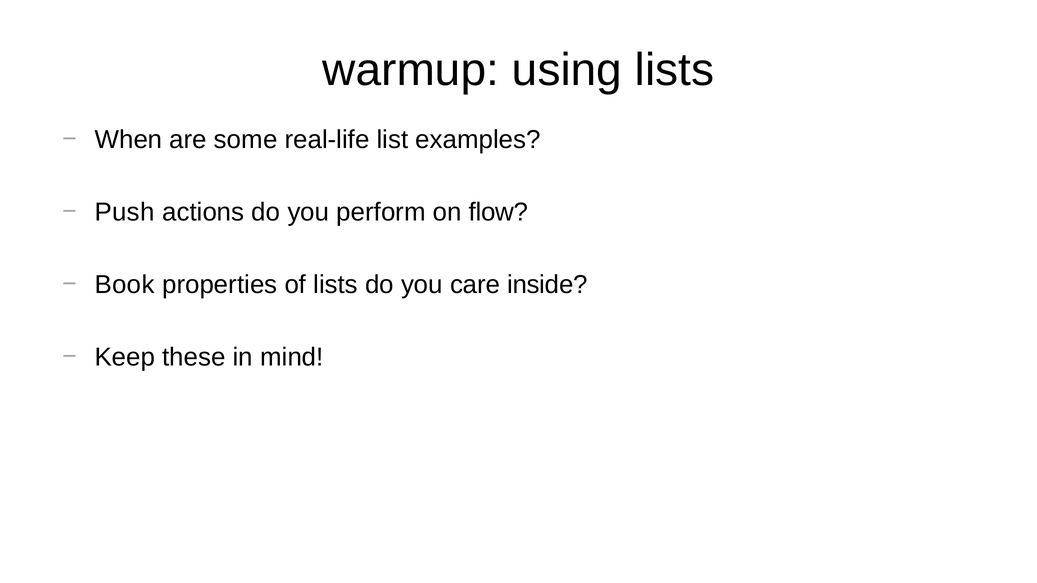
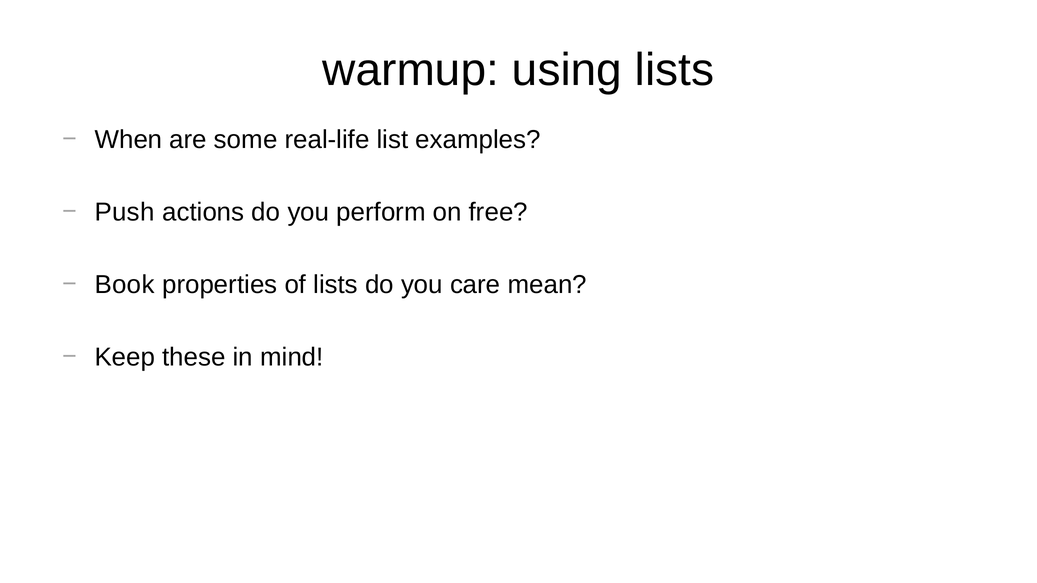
flow: flow -> free
inside: inside -> mean
